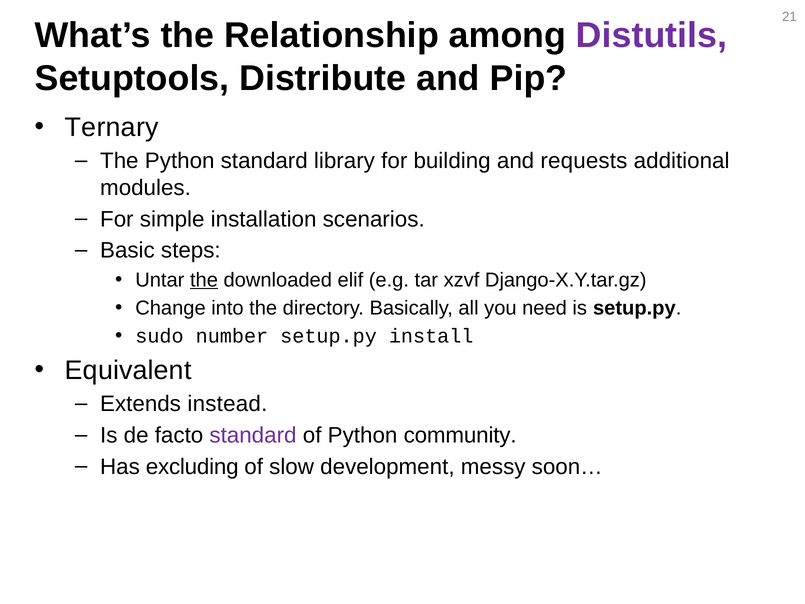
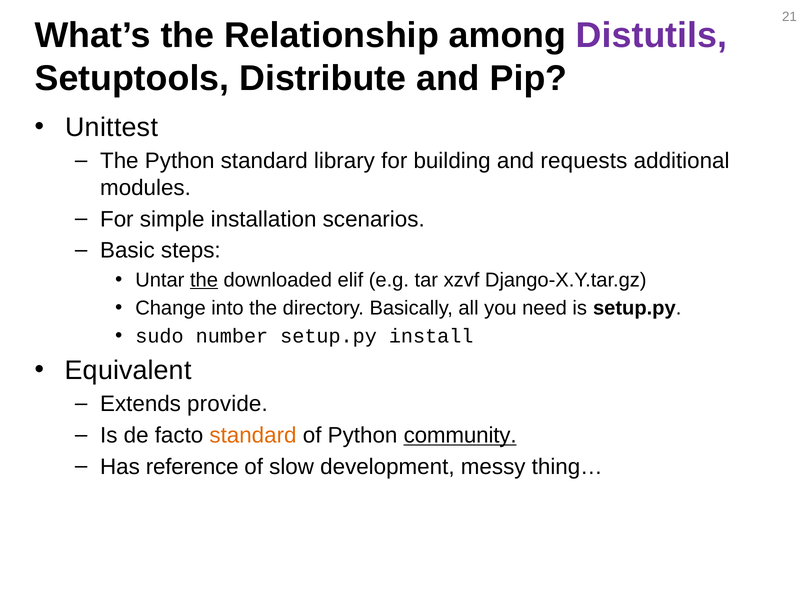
Ternary: Ternary -> Unittest
instead: instead -> provide
standard at (253, 435) colour: purple -> orange
community underline: none -> present
excluding: excluding -> reference
soon…: soon… -> thing…
